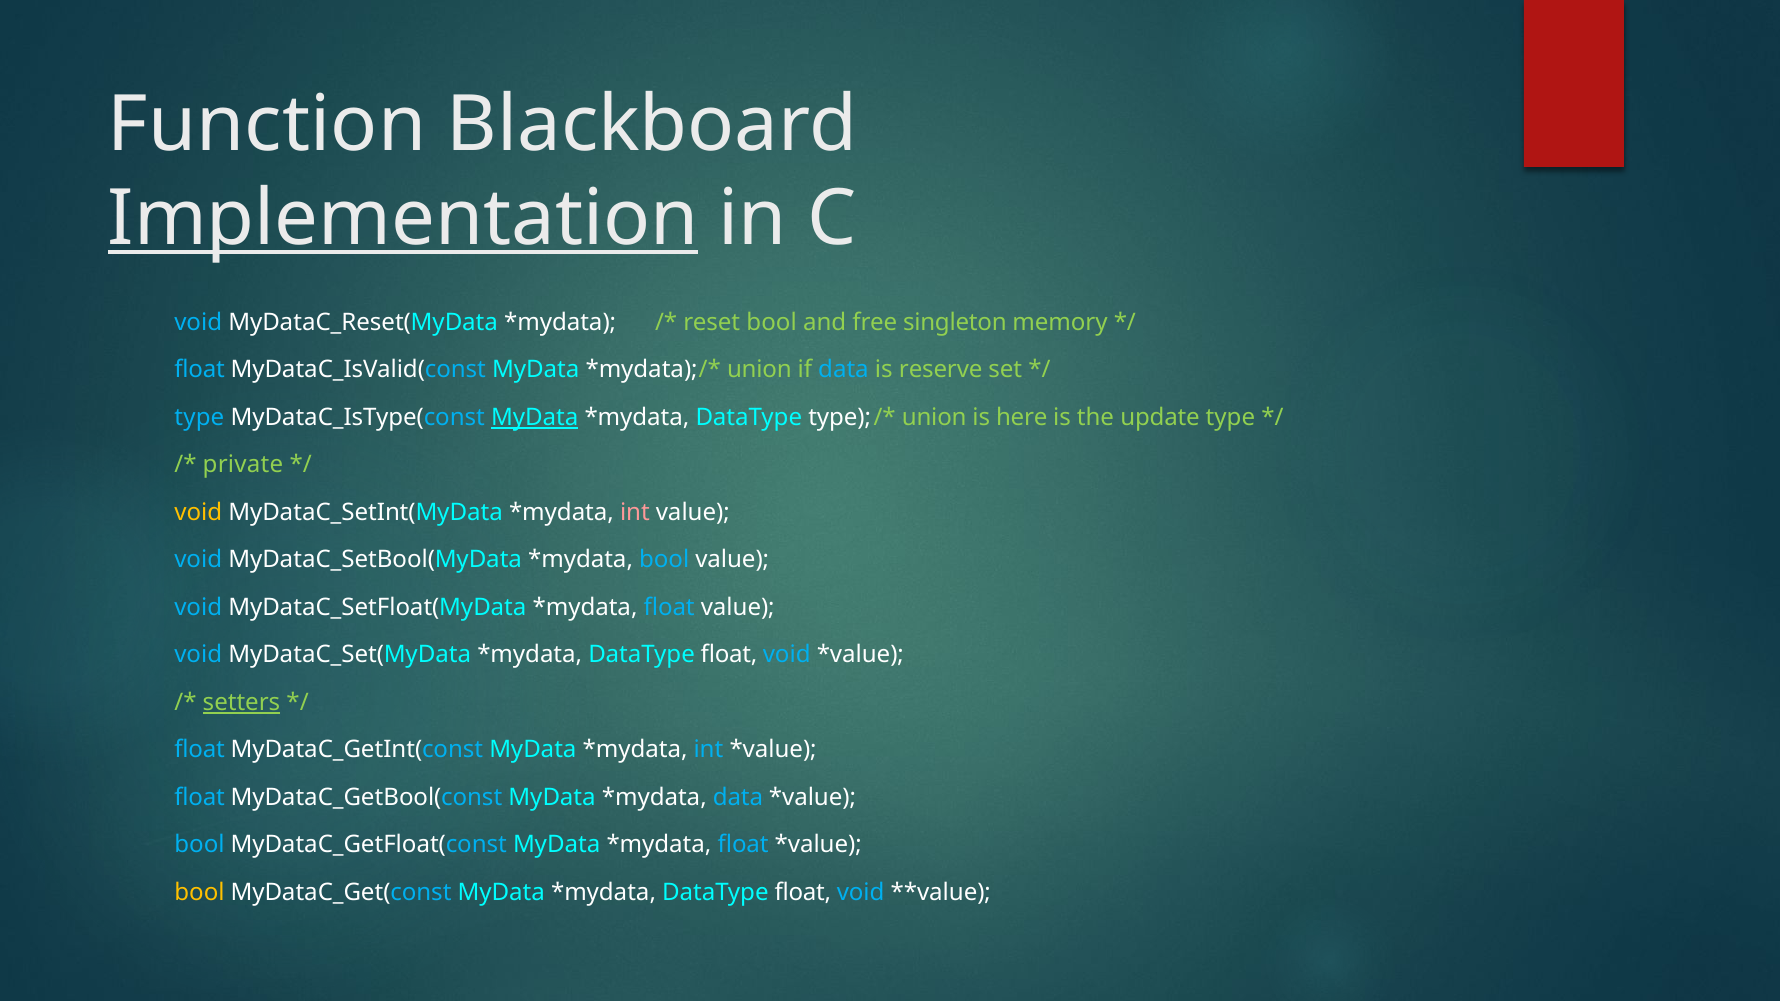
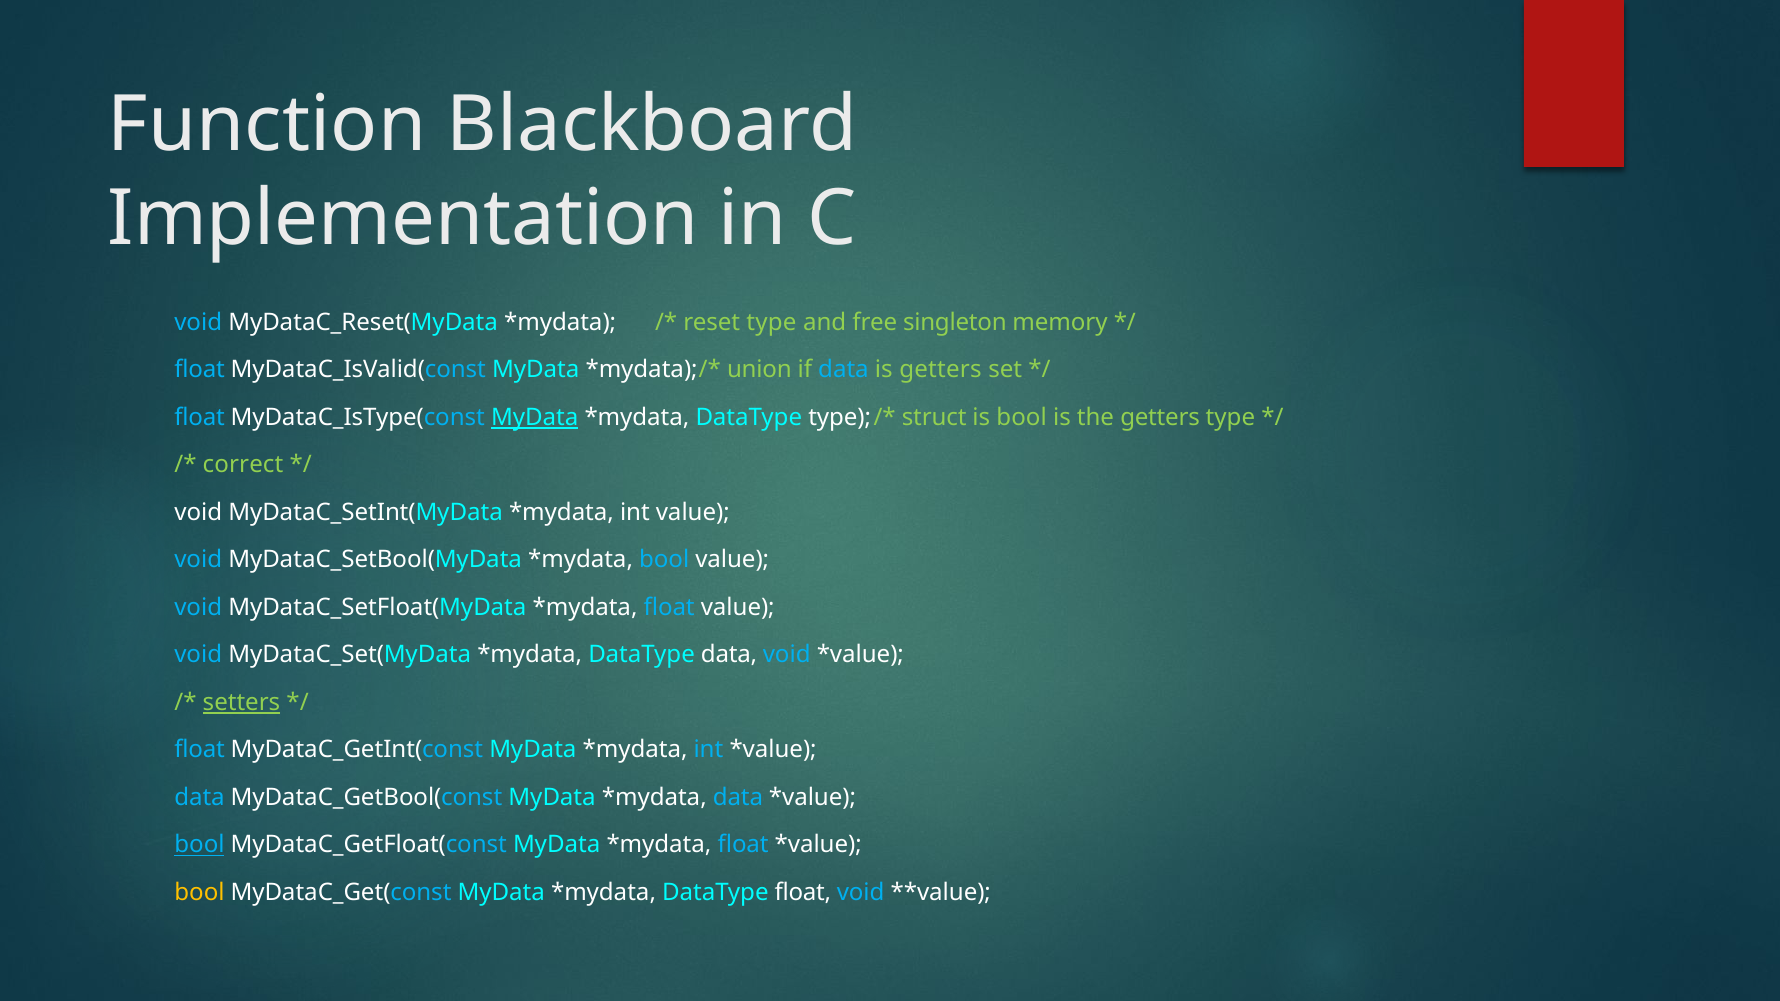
Implementation underline: present -> none
reset bool: bool -> type
is reserve: reserve -> getters
type at (199, 418): type -> float
union at (934, 418): union -> struct
is here: here -> bool
the update: update -> getters
private: private -> correct
void at (198, 513) colour: yellow -> white
int at (635, 513) colour: pink -> white
float at (729, 655): float -> data
float at (200, 798): float -> data
bool at (199, 845) underline: none -> present
